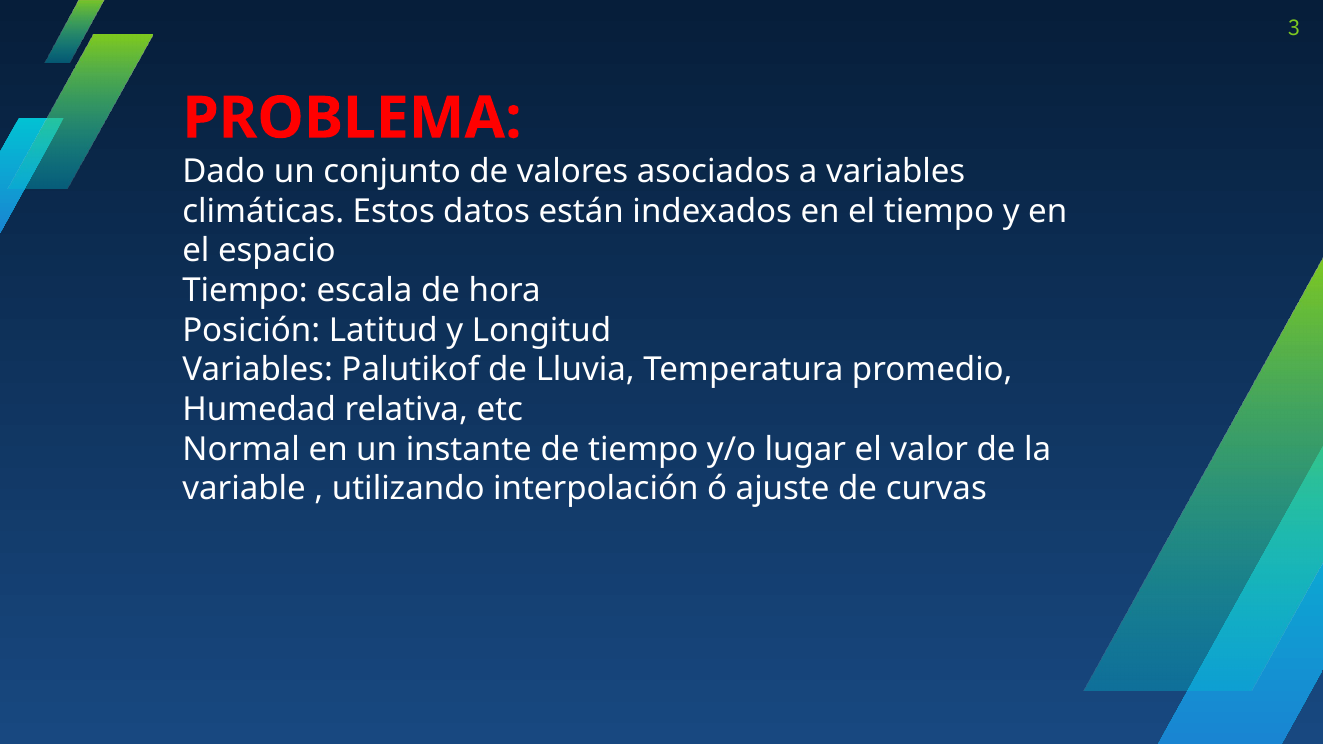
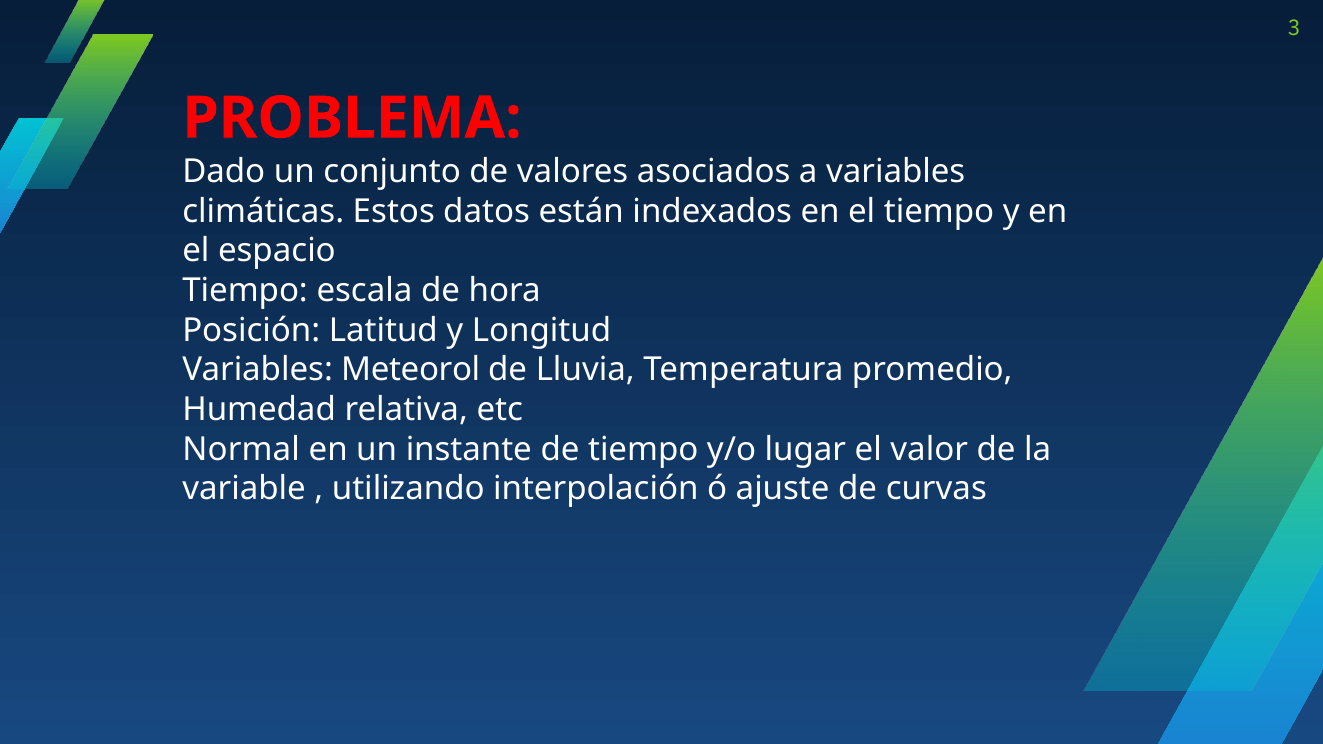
Palutikof: Palutikof -> Meteorol
